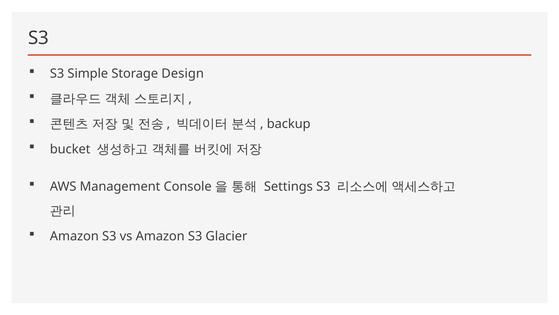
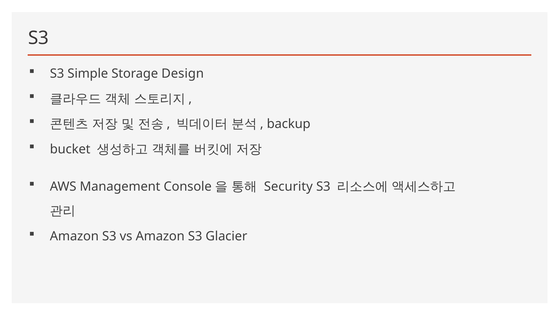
Settings: Settings -> Security
